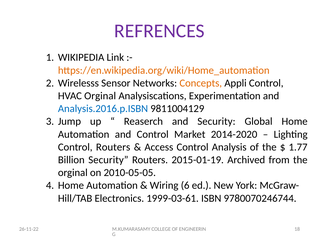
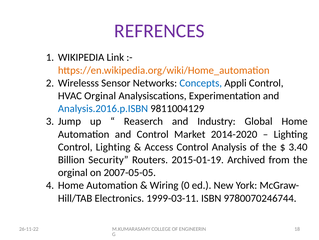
Concepts colour: orange -> blue
and Security: Security -> Industry
Control Routers: Routers -> Lighting
1.77: 1.77 -> 3.40
2010-05-05: 2010-05-05 -> 2007-05-05
6: 6 -> 0
1999-03-61: 1999-03-61 -> 1999-03-11
